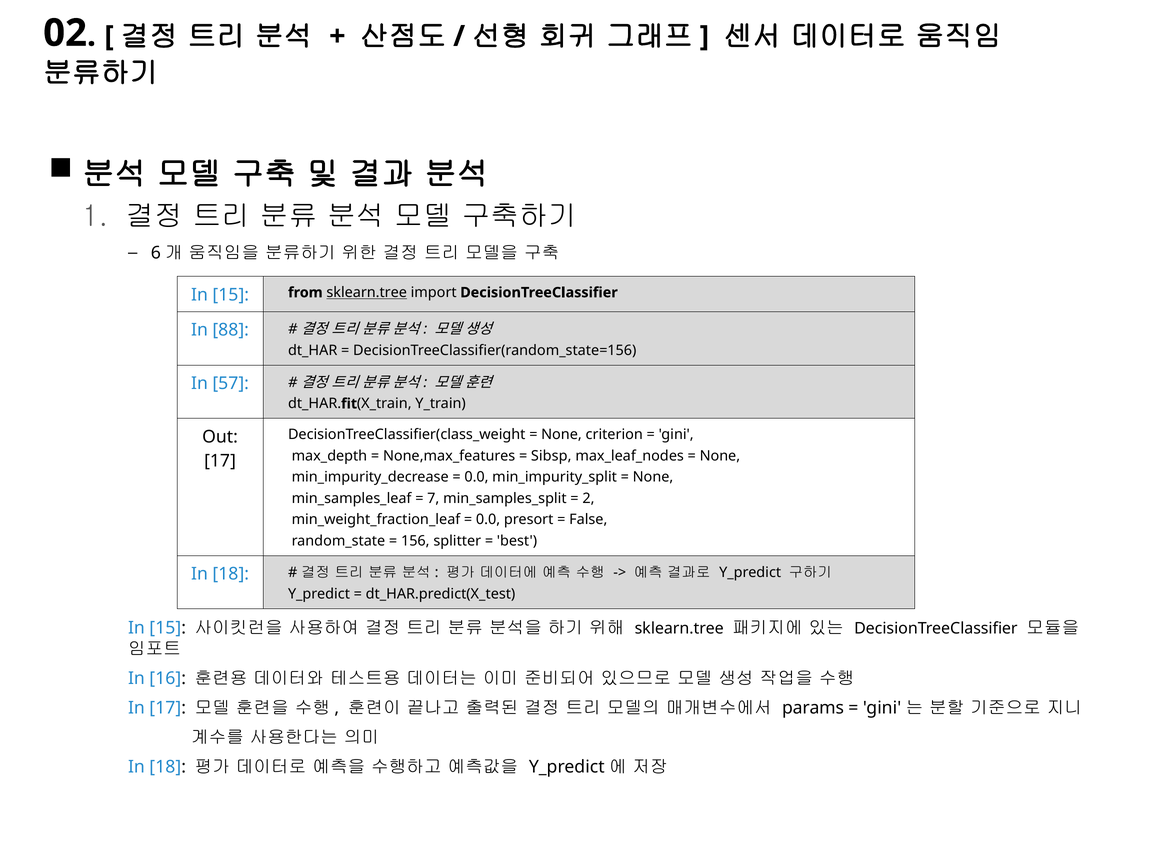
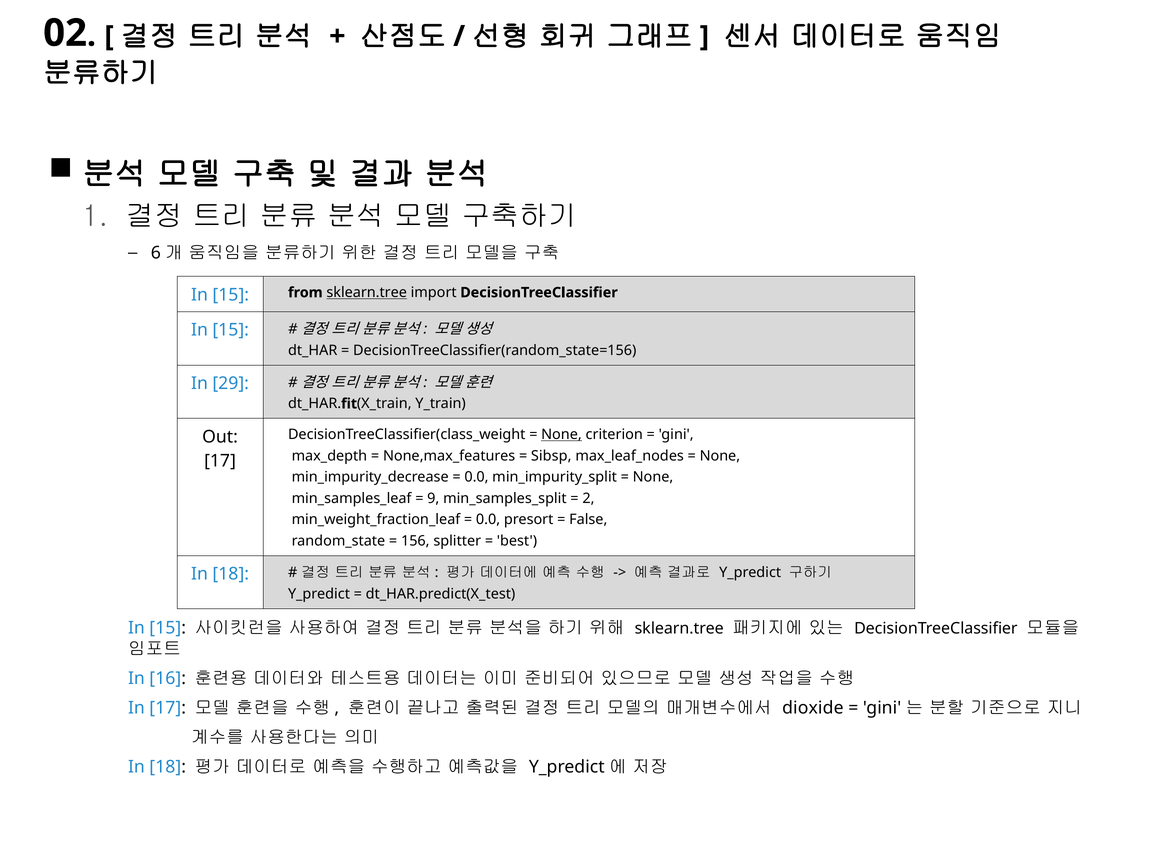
88 at (231, 330): 88 -> 15
57: 57 -> 29
None at (561, 434) underline: none -> present
7: 7 -> 9
params: params -> dioxide
